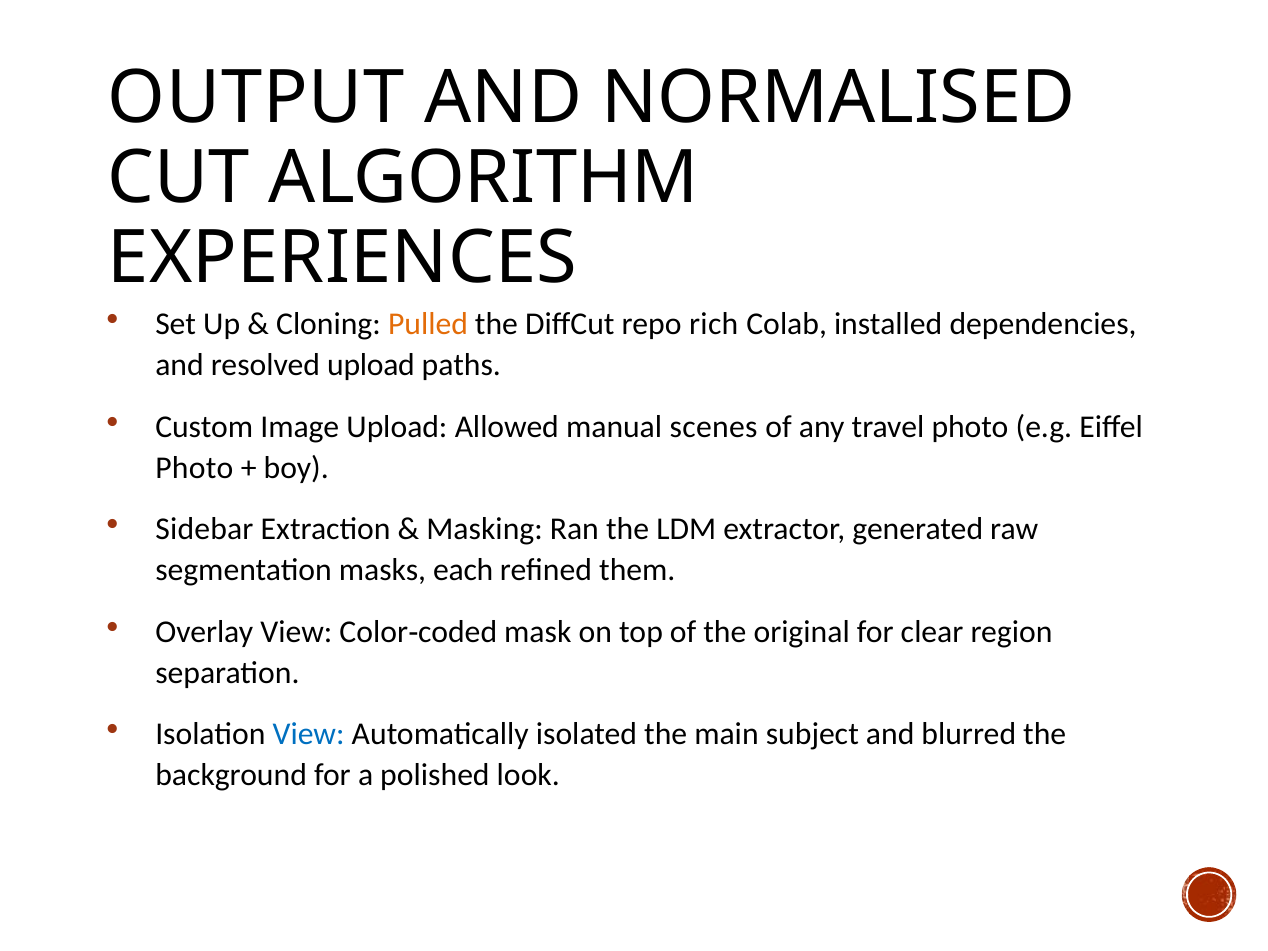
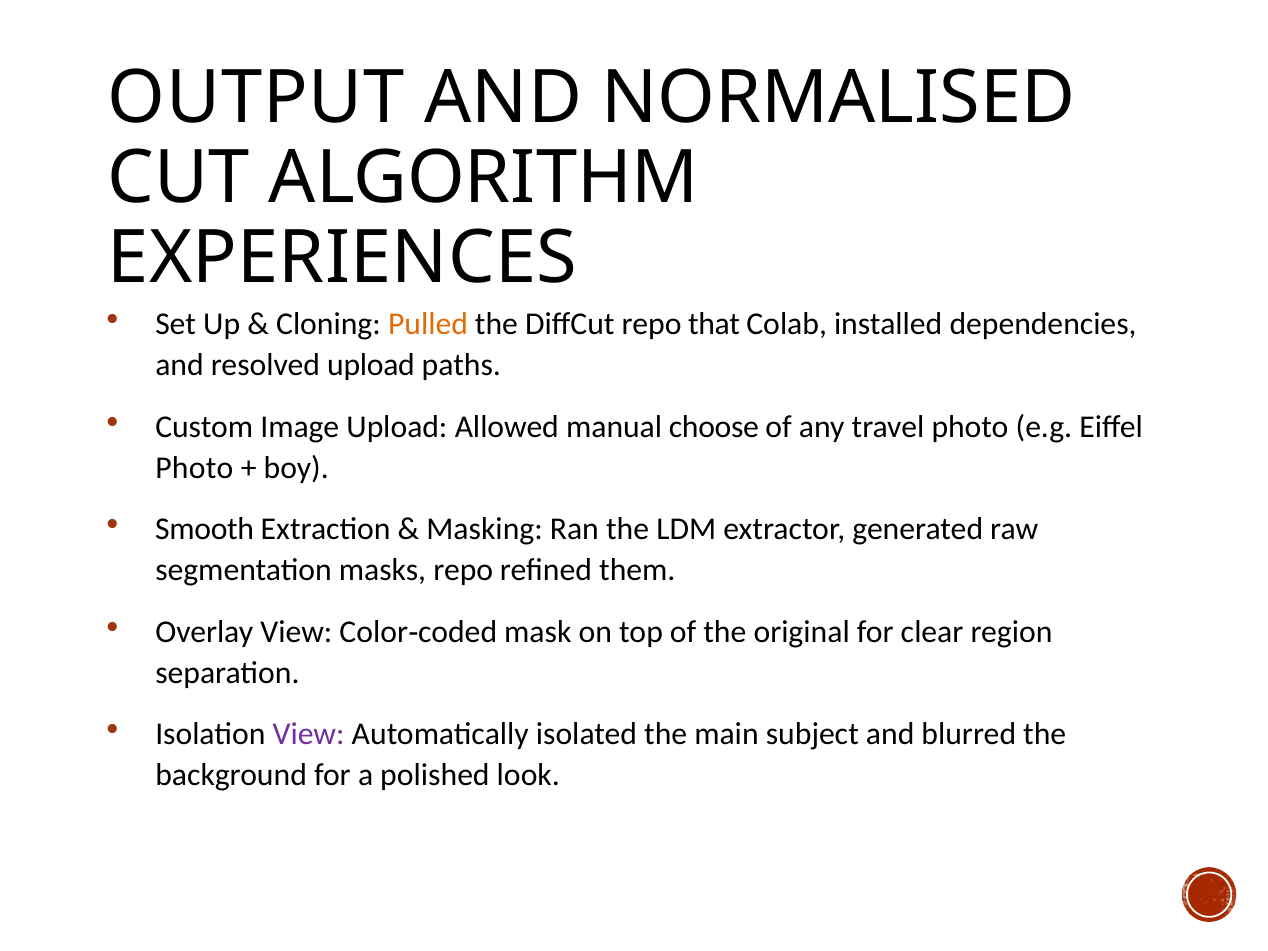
rich: rich -> that
scenes: scenes -> choose
Sidebar: Sidebar -> Smooth
masks each: each -> repo
View at (309, 734) colour: blue -> purple
